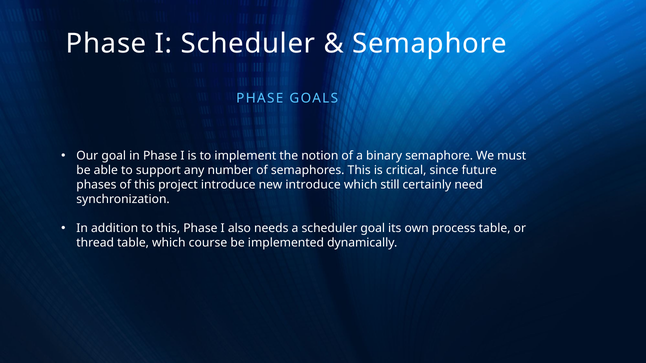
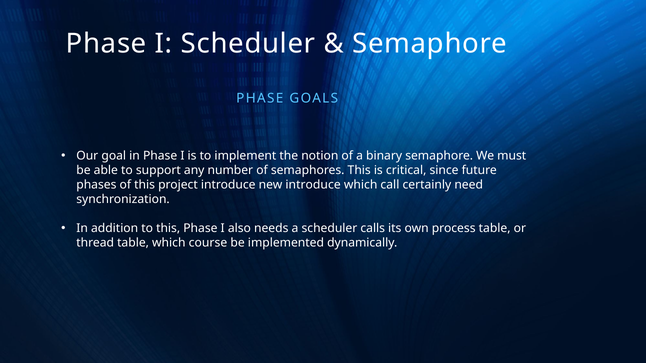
still: still -> call
scheduler goal: goal -> calls
